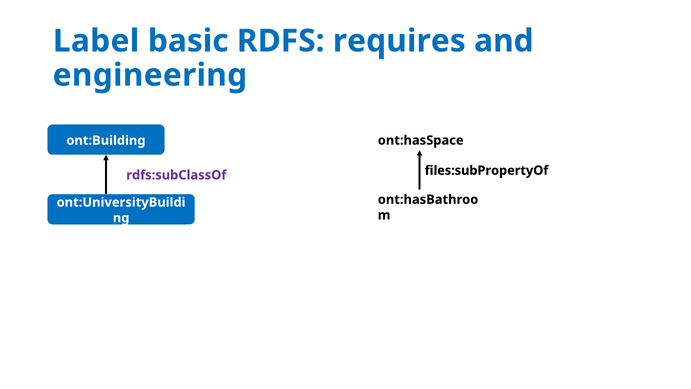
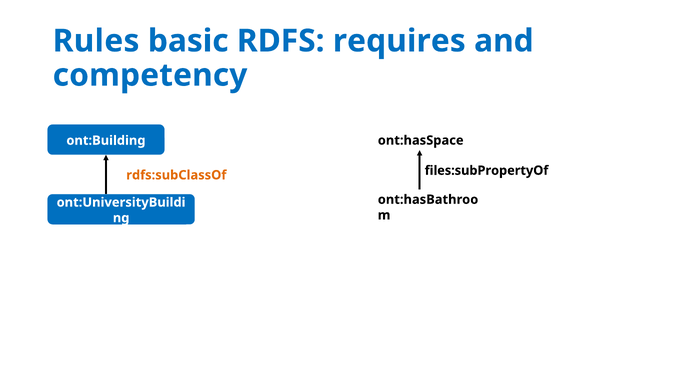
Label: Label -> Rules
engineering: engineering -> competency
rdfs:subClassOf colour: purple -> orange
